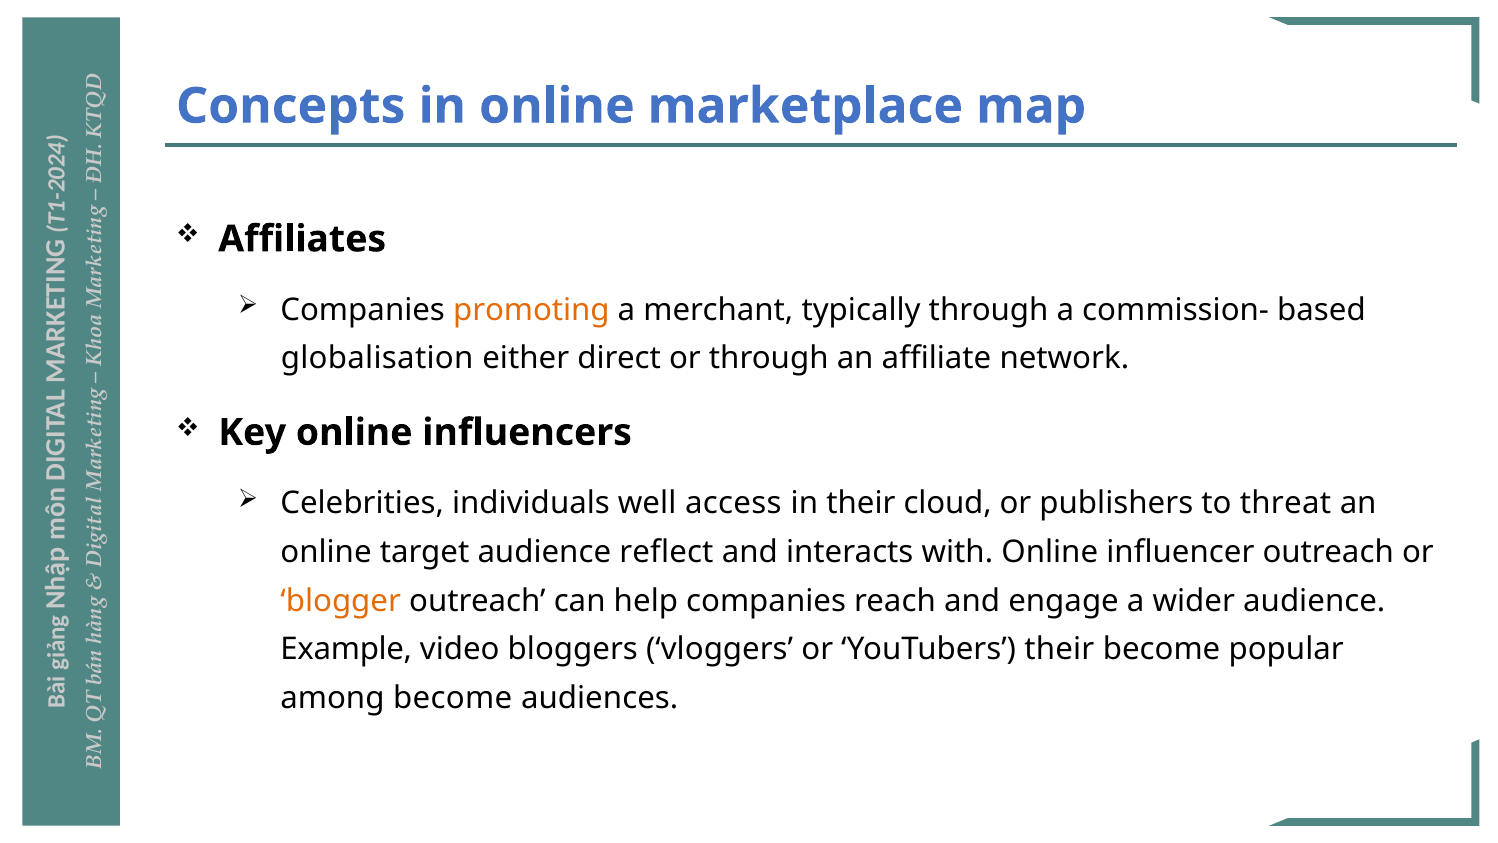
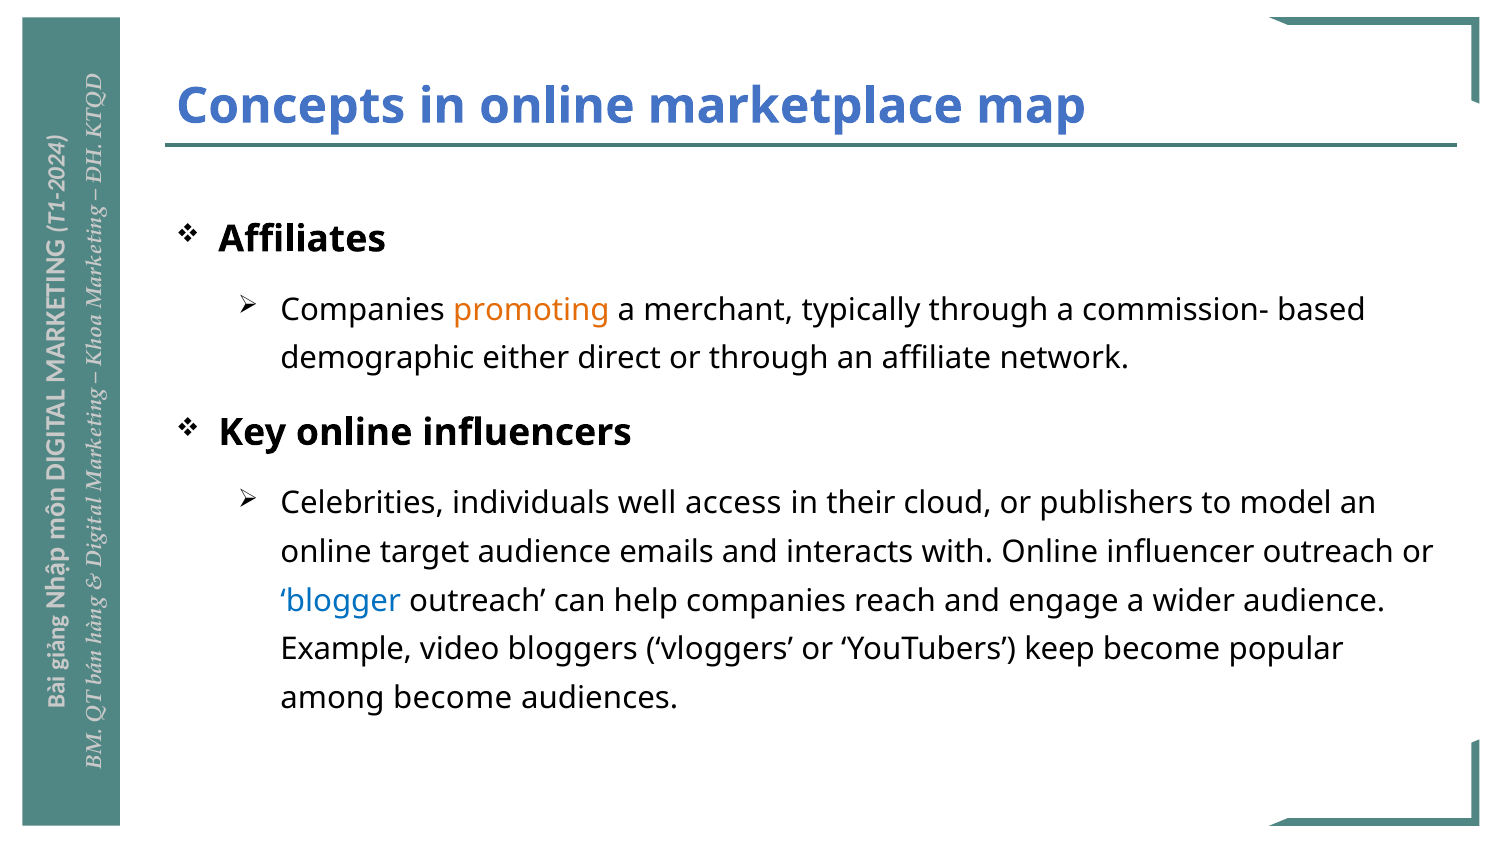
globalisation: globalisation -> demographic
threat: threat -> model
reflect: reflect -> emails
blogger colour: orange -> blue
YouTubers their: their -> keep
